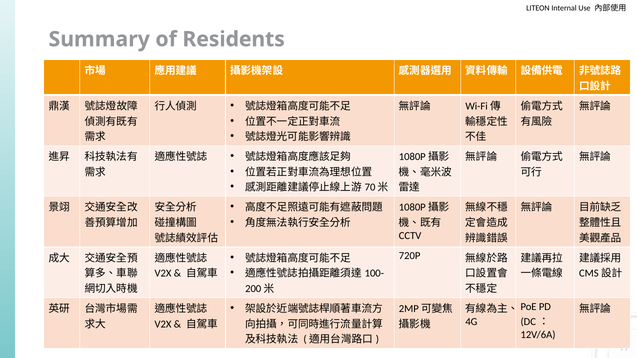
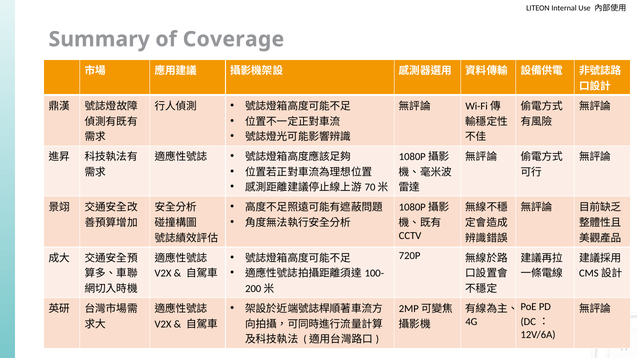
Residents: Residents -> Coverage
